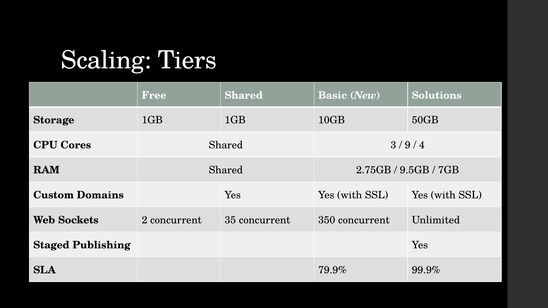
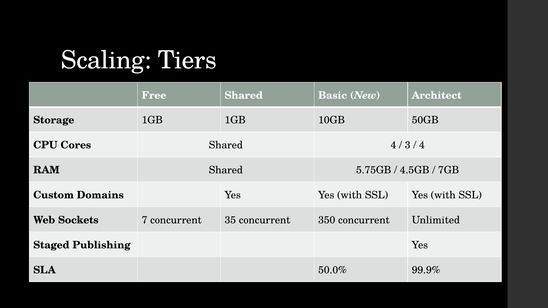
Solutions: Solutions -> Architect
Shared 3: 3 -> 4
9: 9 -> 3
2.75GB: 2.75GB -> 5.75GB
9.5GB: 9.5GB -> 4.5GB
2: 2 -> 7
79.9%: 79.9% -> 50.0%
